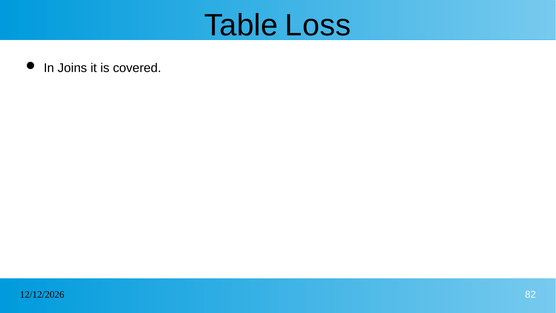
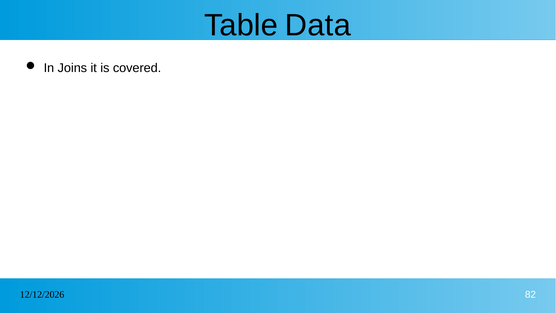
Loss: Loss -> Data
